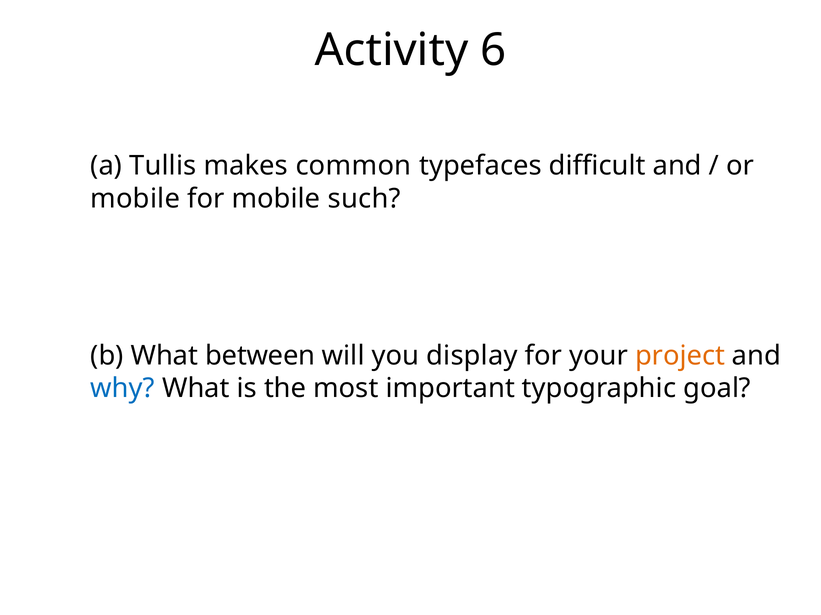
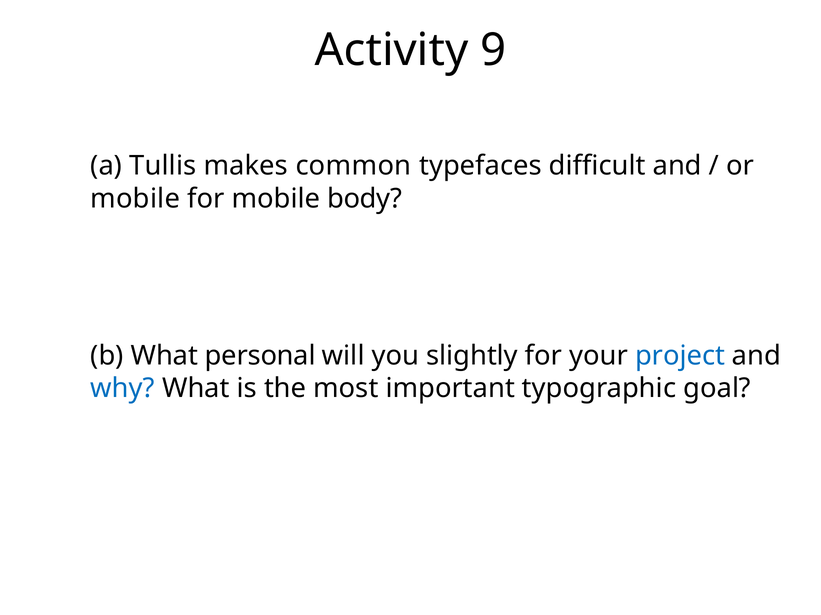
6: 6 -> 9
such: such -> body
between: between -> personal
display: display -> slightly
project colour: orange -> blue
